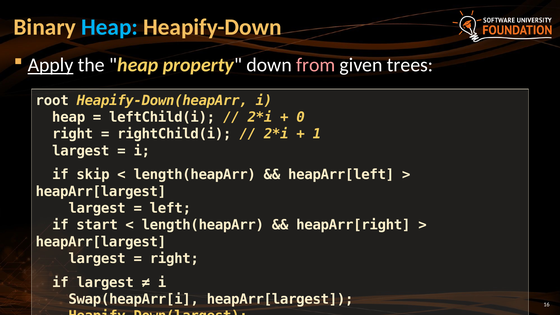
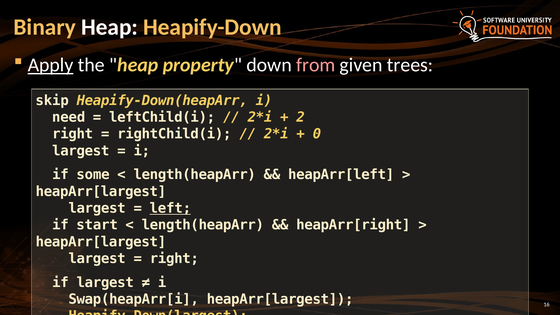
Heap at (110, 27) colour: light blue -> white
root: root -> skip
heap at (69, 117): heap -> need
0: 0 -> 2
1: 1 -> 0
skip: skip -> some
left underline: none -> present
